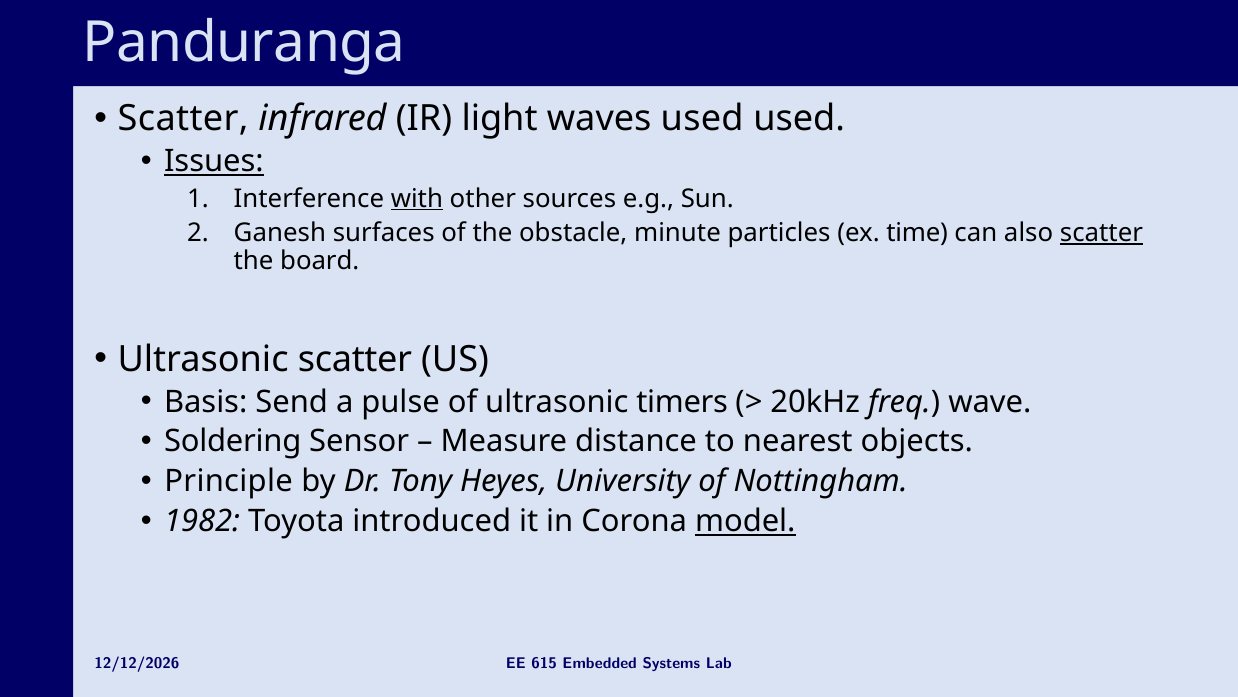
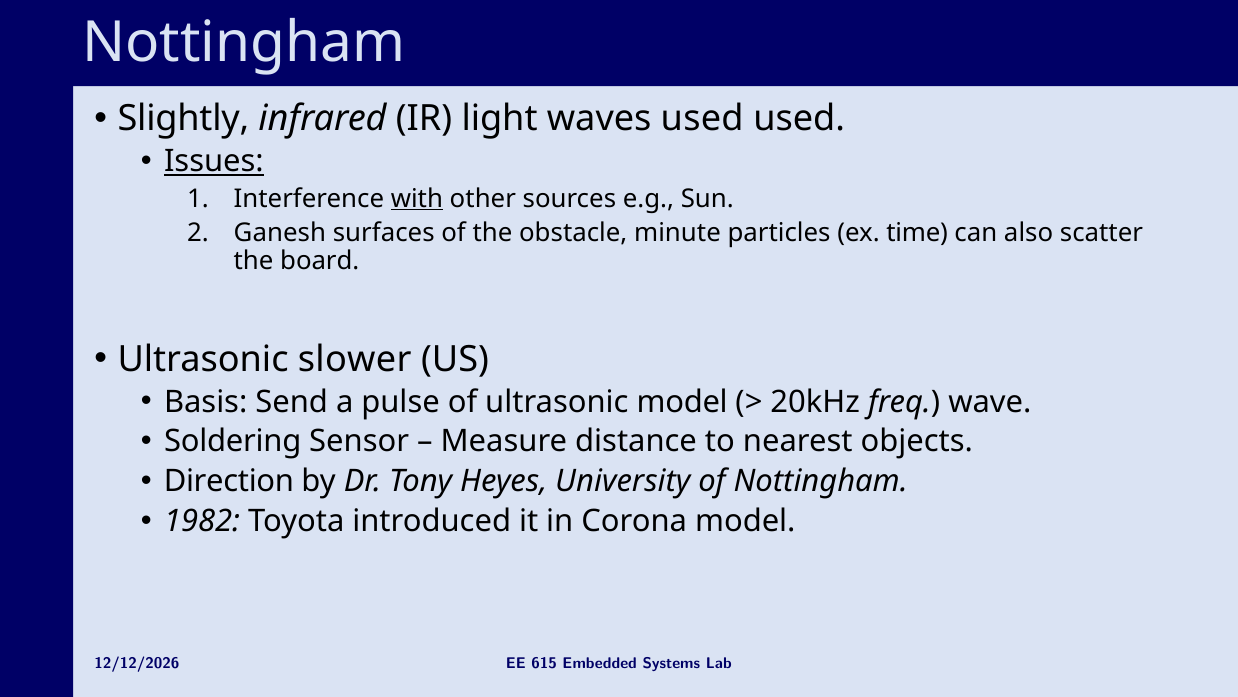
Panduranga at (244, 42): Panduranga -> Nottingham
Scatter at (183, 119): Scatter -> Slightly
scatter at (1101, 233) underline: present -> none
Ultrasonic scatter: scatter -> slower
ultrasonic timers: timers -> model
Principle: Principle -> Direction
model at (745, 521) underline: present -> none
